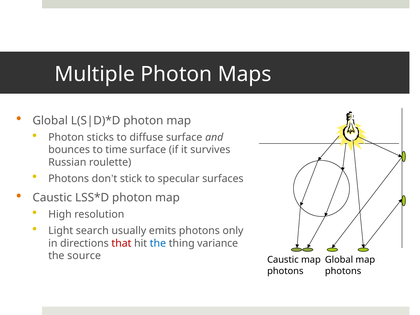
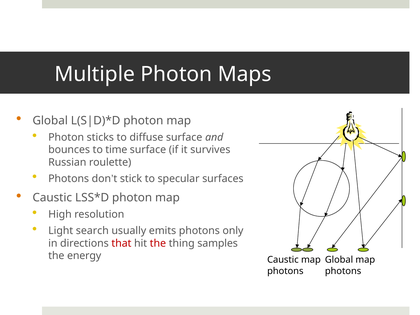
the at (158, 243) colour: blue -> red
variance: variance -> samples
source: source -> energy
